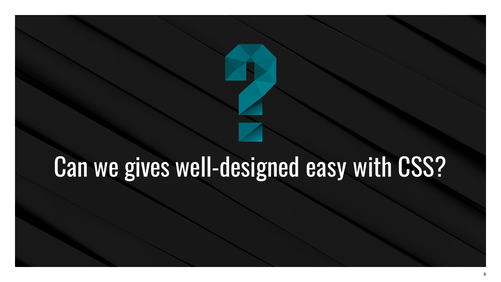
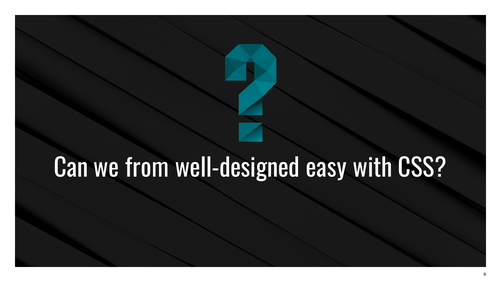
gives: gives -> from
